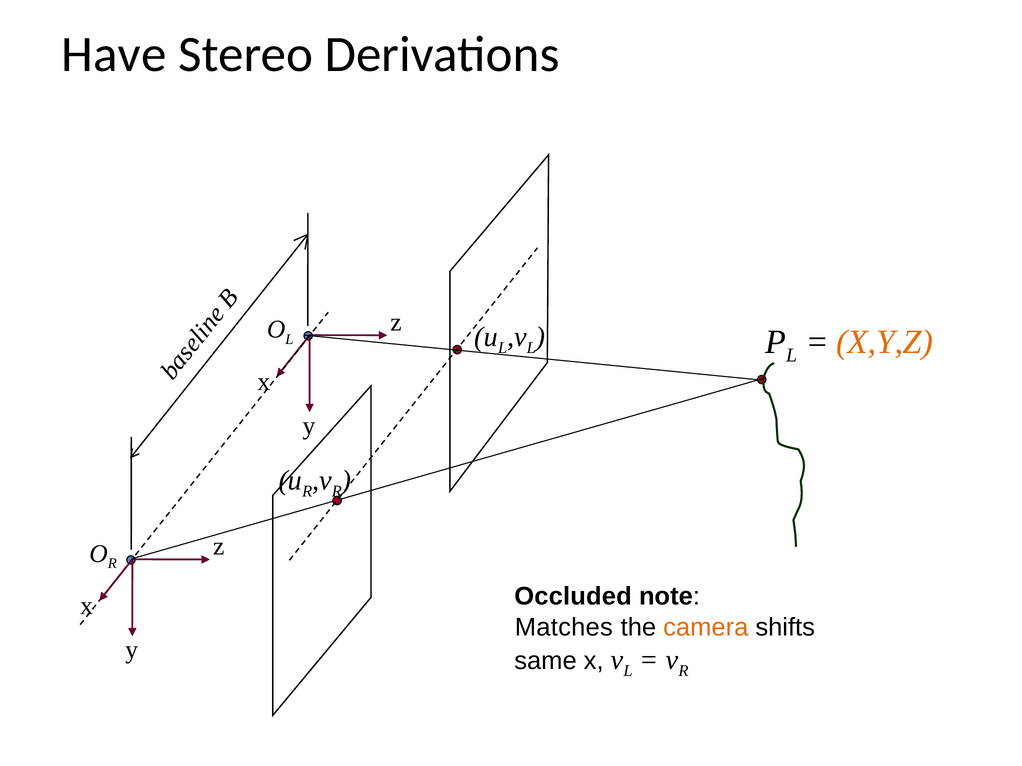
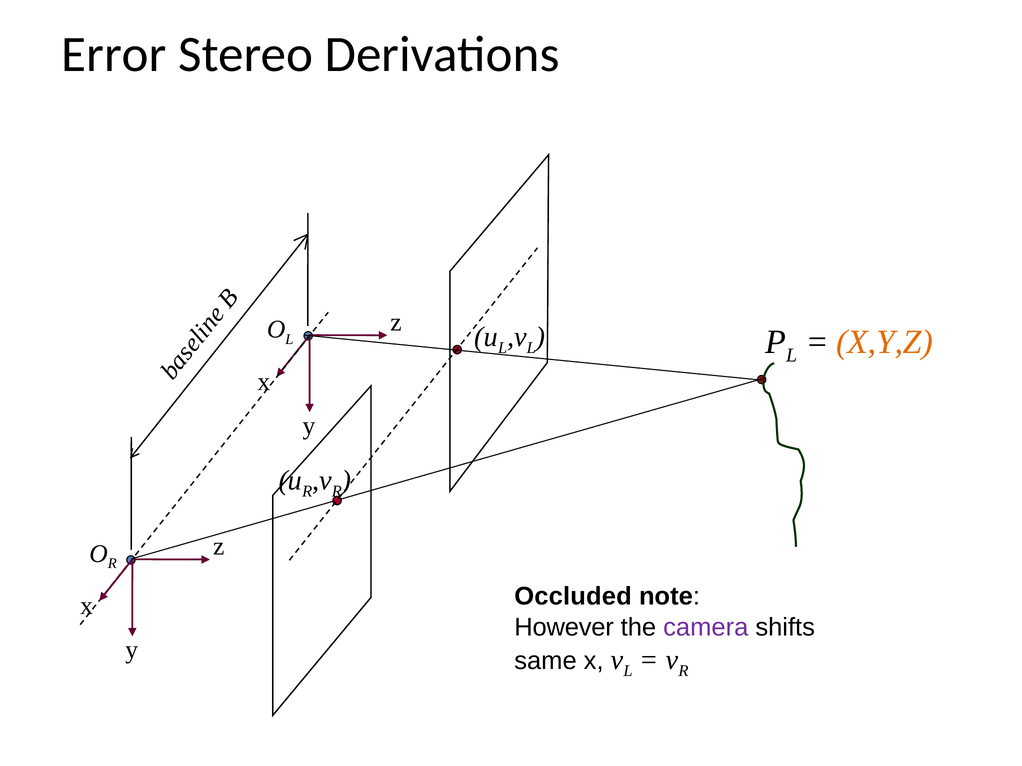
Have: Have -> Error
Matches: Matches -> However
camera colour: orange -> purple
